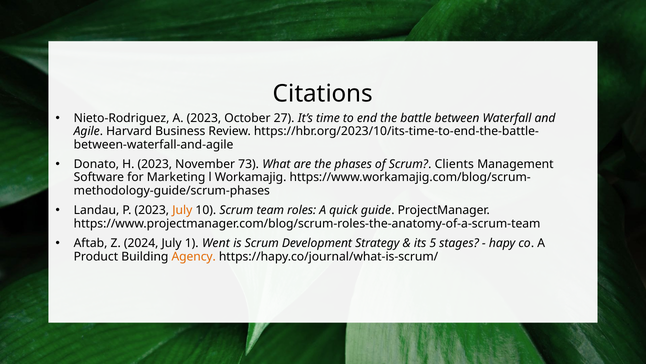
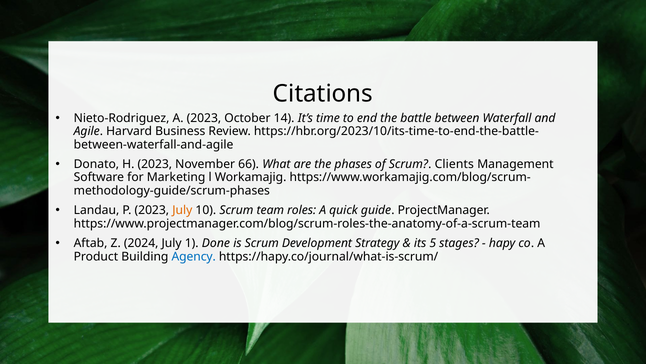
27: 27 -> 14
73: 73 -> 66
Went: Went -> Done
Agency colour: orange -> blue
